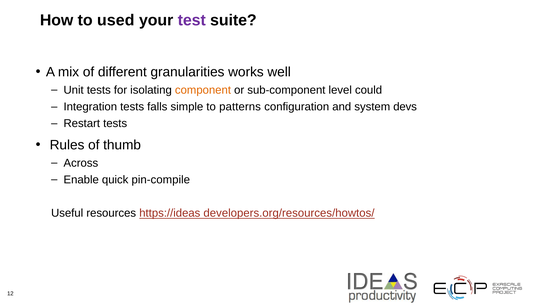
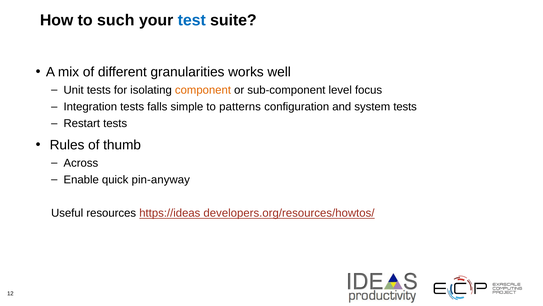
used: used -> such
test colour: purple -> blue
could: could -> focus
system devs: devs -> tests
pin-compile: pin-compile -> pin-anyway
